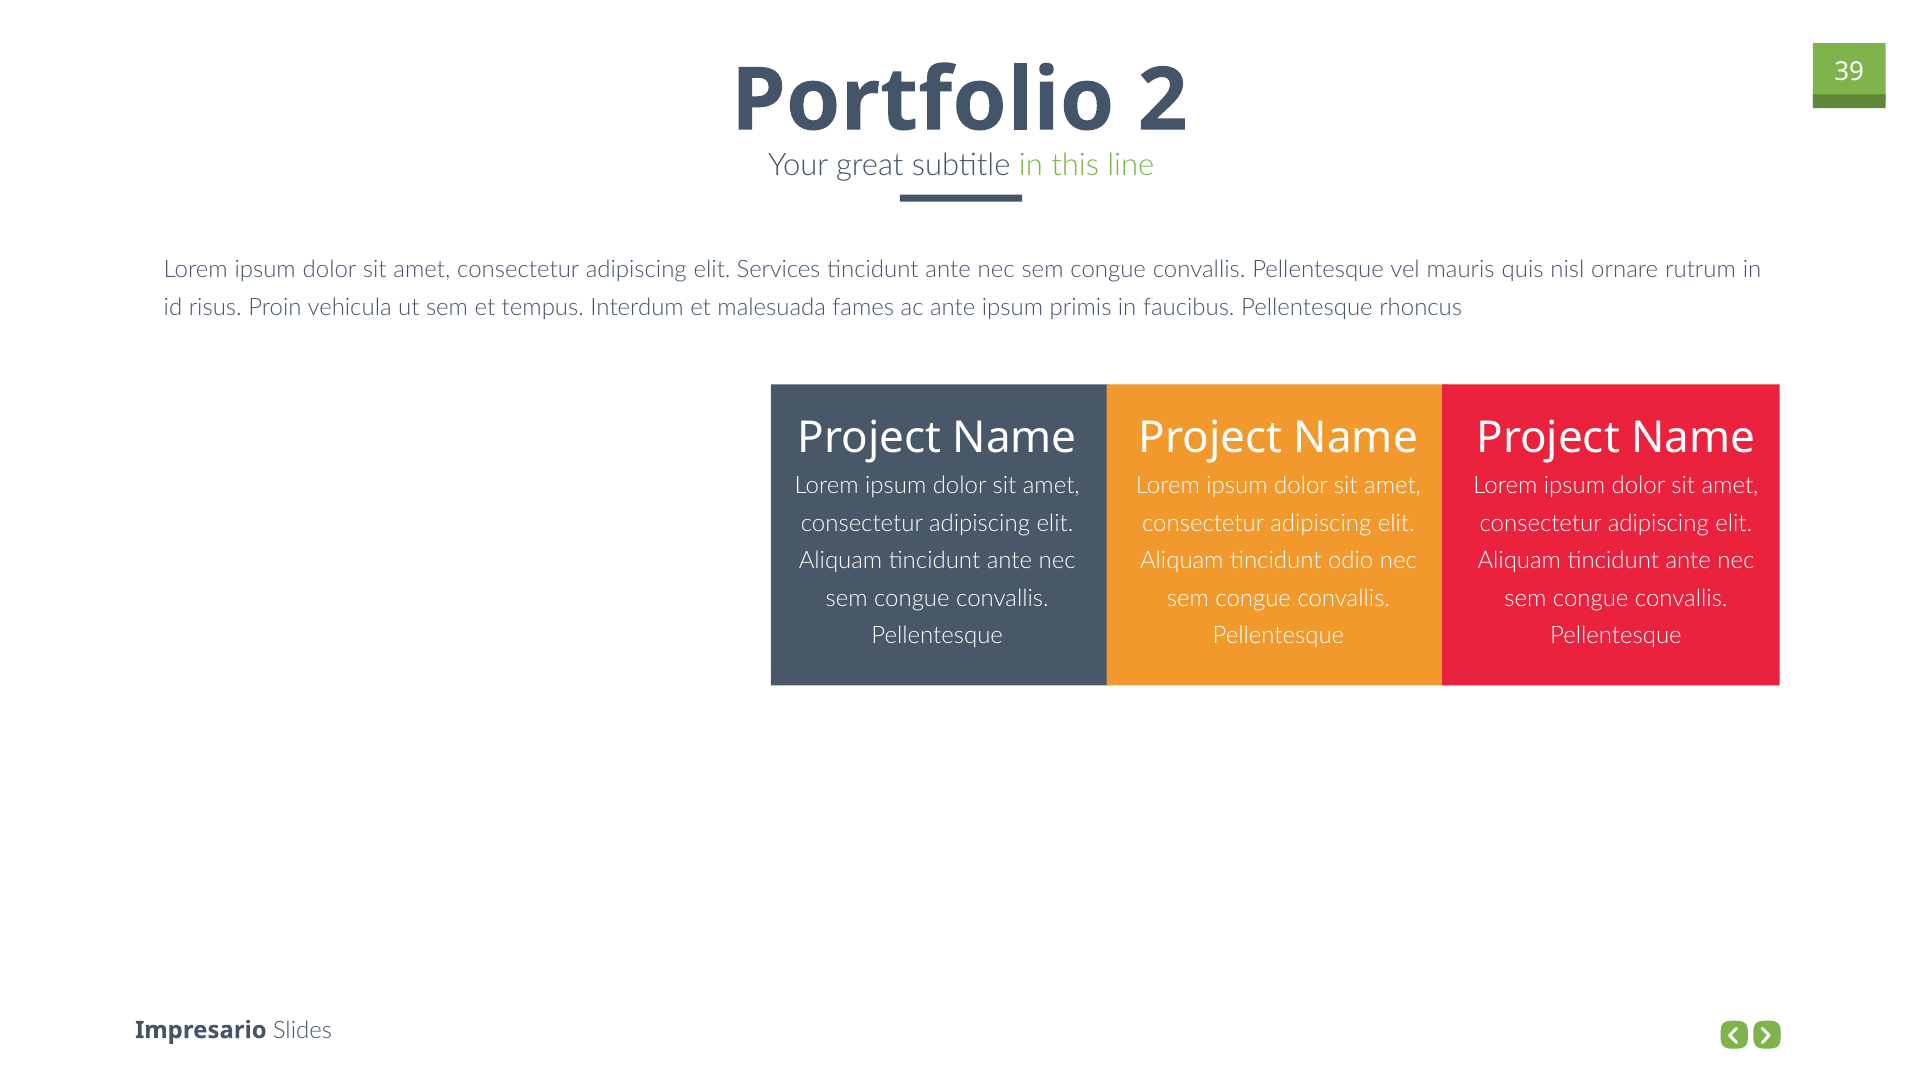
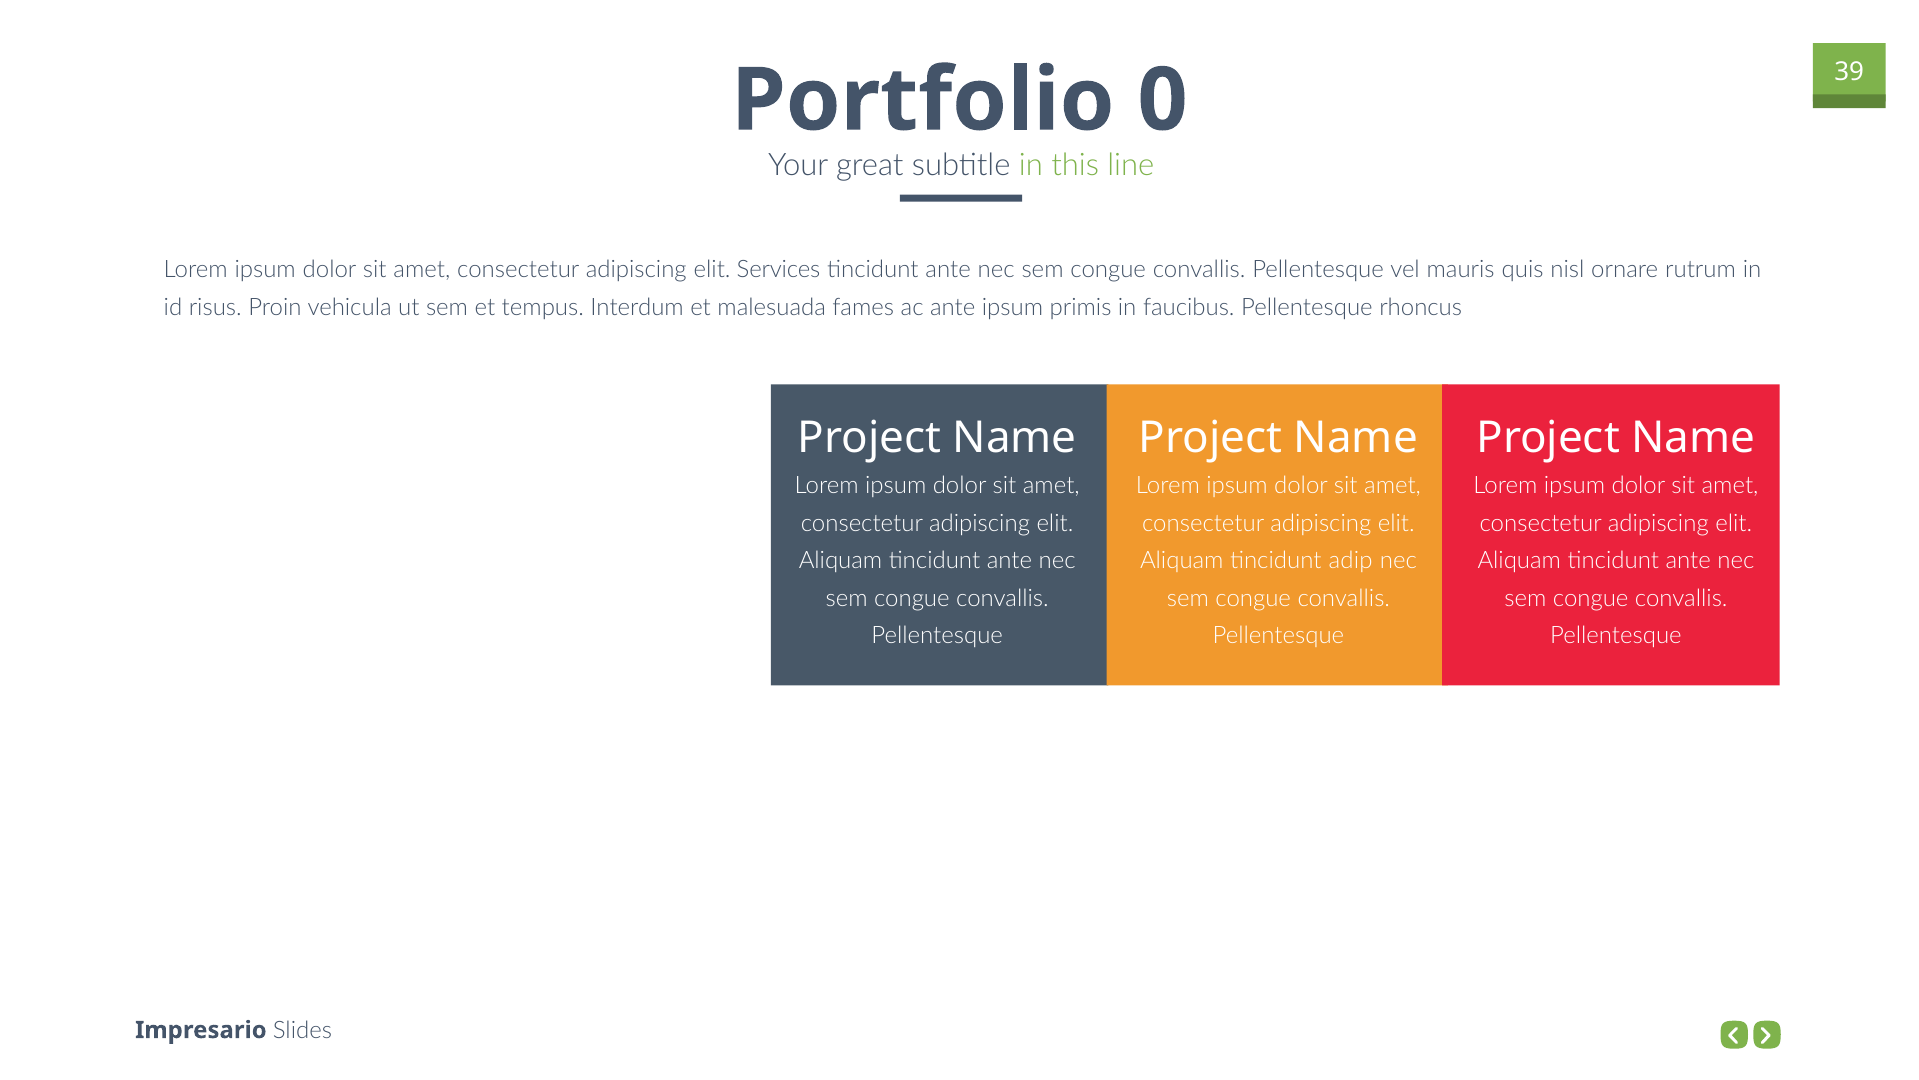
2: 2 -> 0
odio: odio -> adip
